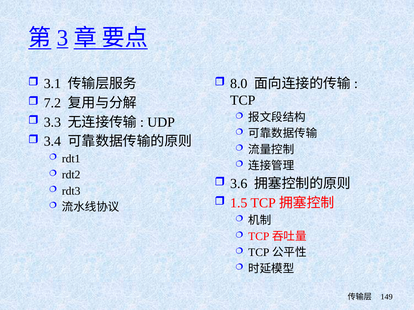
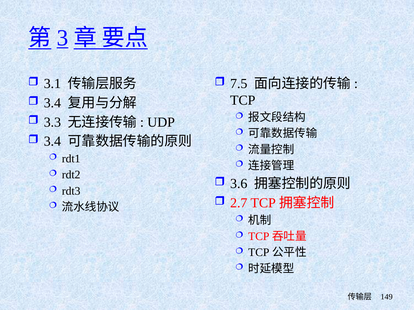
8.0: 8.0 -> 7.5
7.2 at (52, 103): 7.2 -> 3.4
1.5: 1.5 -> 2.7
